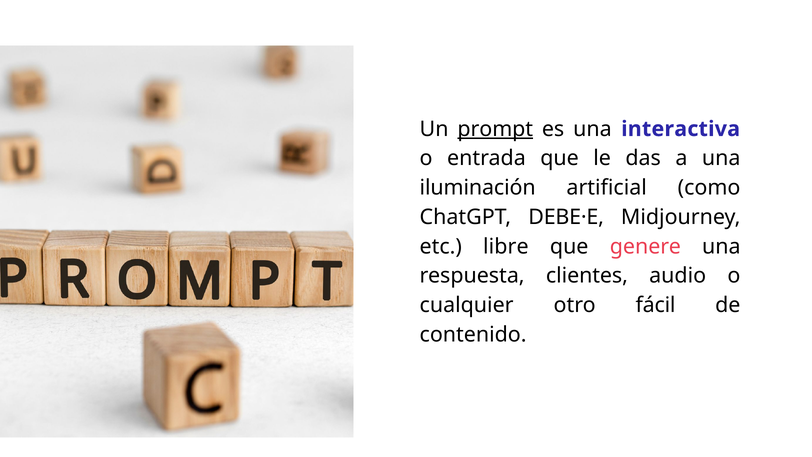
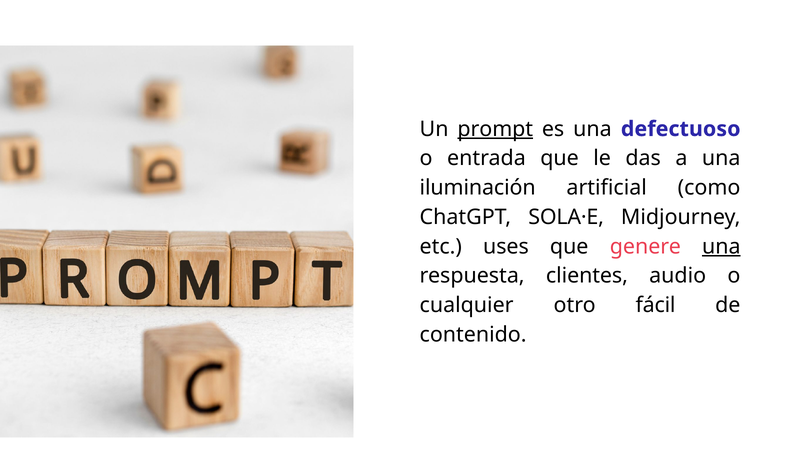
interactiva: interactiva -> defectuoso
DEBE·E: DEBE·E -> SOLA·E
libre: libre -> uses
una at (721, 246) underline: none -> present
